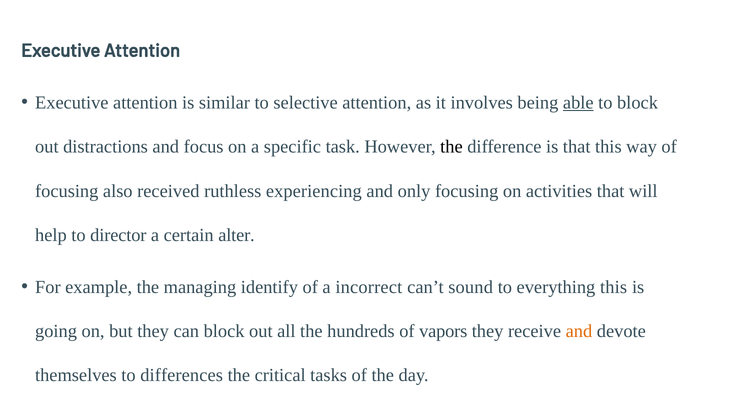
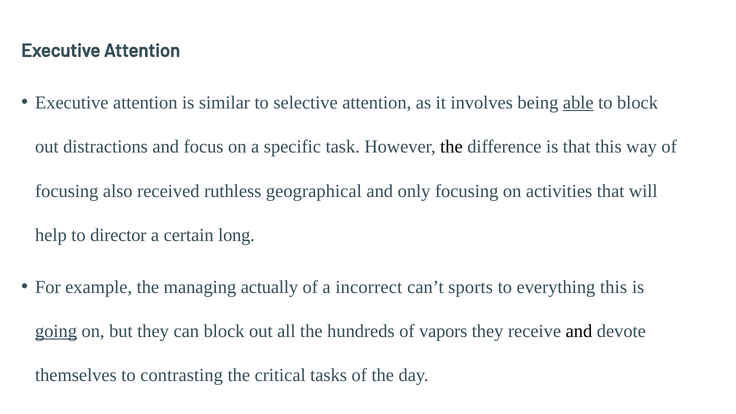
experiencing: experiencing -> geographical
alter: alter -> long
identify: identify -> actually
sound: sound -> sports
going underline: none -> present
and at (579, 331) colour: orange -> black
differences: differences -> contrasting
